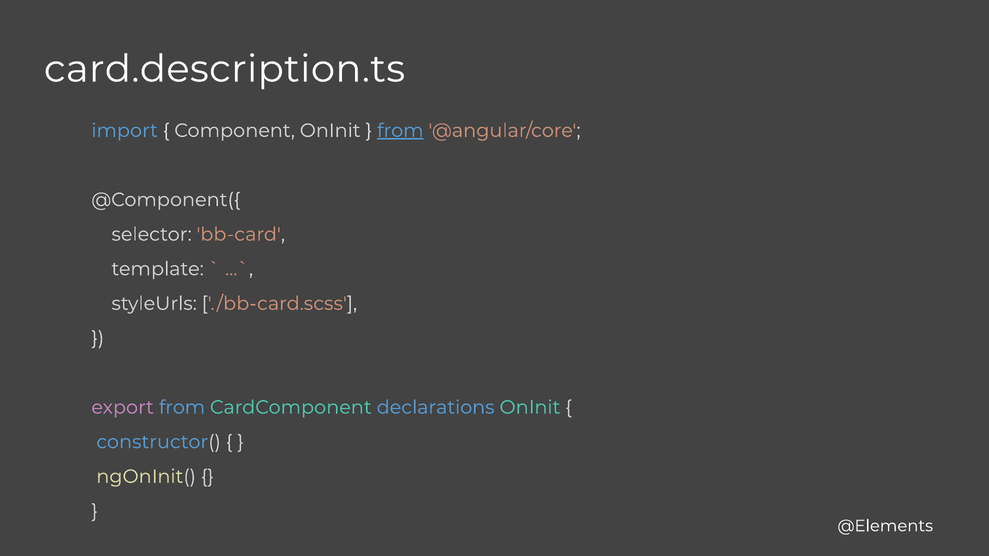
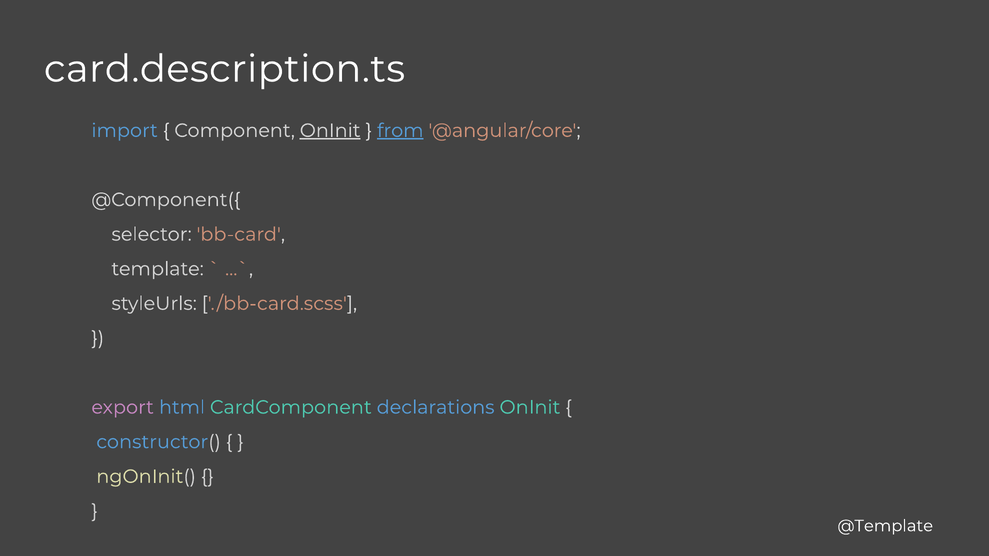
OnInit at (330, 131) underline: none -> present
export from: from -> html
@Elements: @Elements -> @Template
